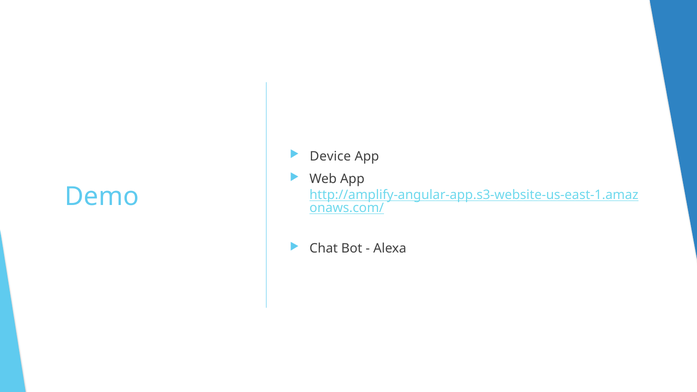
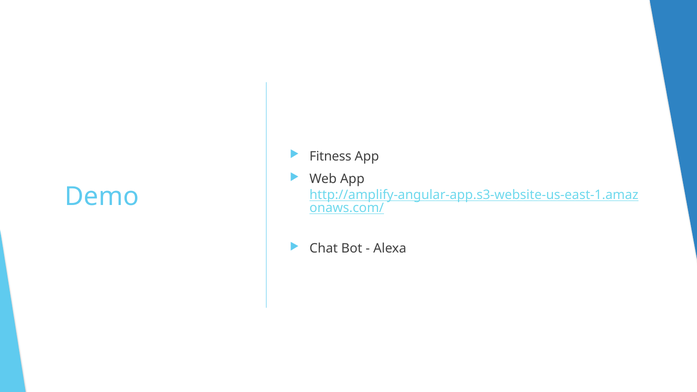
Device: Device -> Fitness
